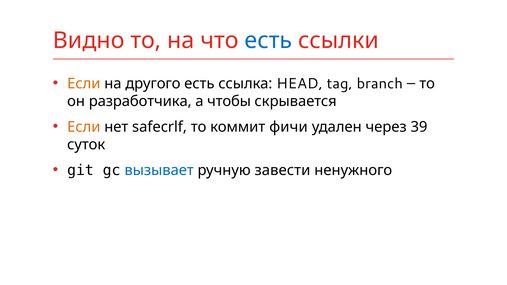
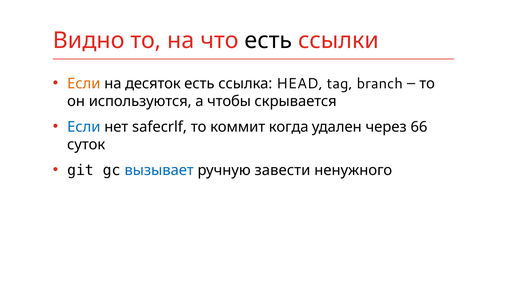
есть at (268, 40) colour: blue -> black
другого: другого -> десяток
разработчика: разработчика -> используются
Если at (84, 127) colour: orange -> blue
фичи: фичи -> когда
39: 39 -> 66
